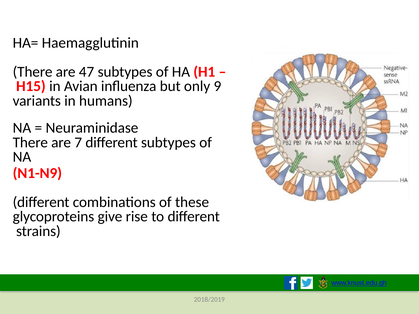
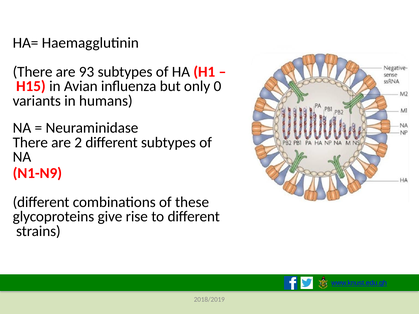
47: 47 -> 93
9: 9 -> 0
7: 7 -> 2
